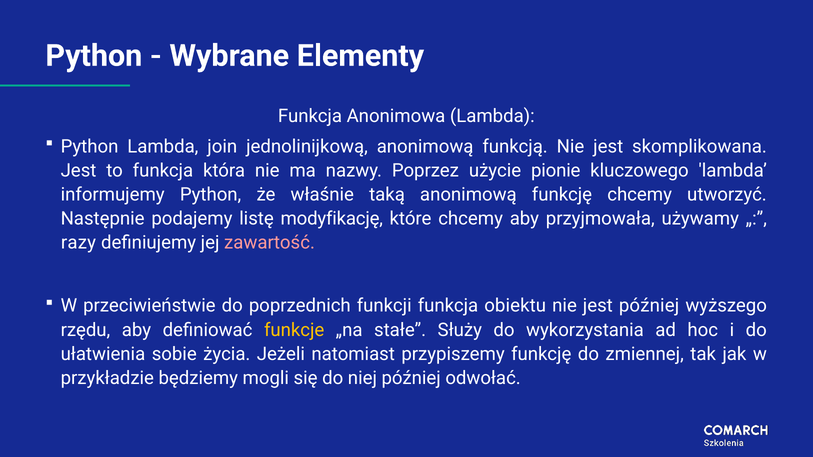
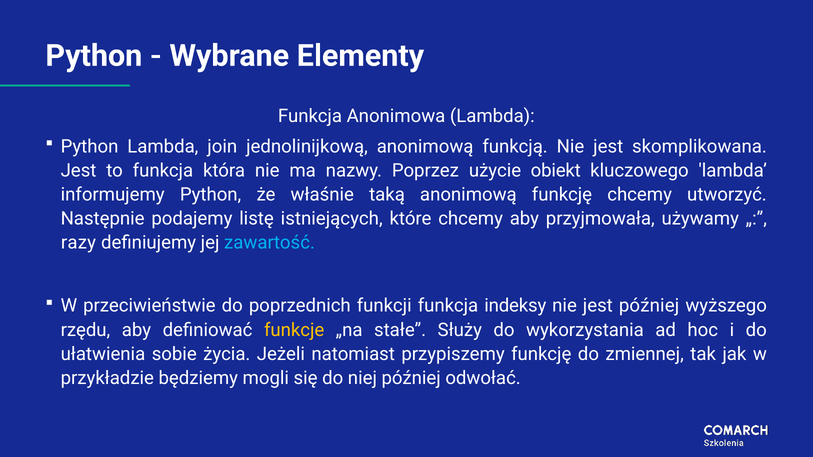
pionie: pionie -> obiekt
modyfikację: modyfikację -> istniejących
zawartość colour: pink -> light blue
obiektu: obiektu -> indeksy
